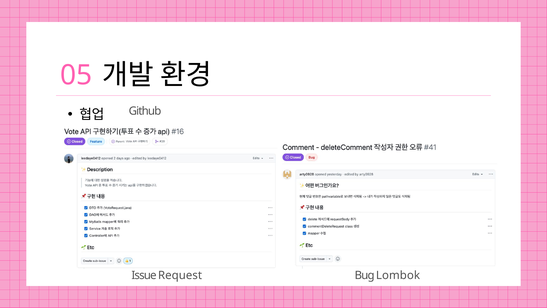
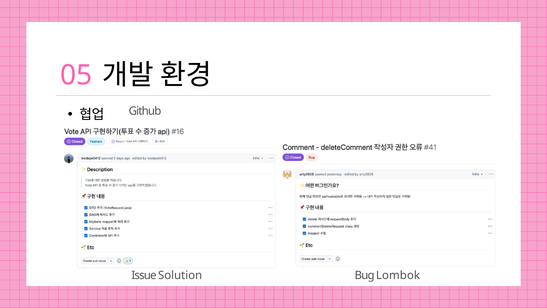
Request: Request -> Solution
